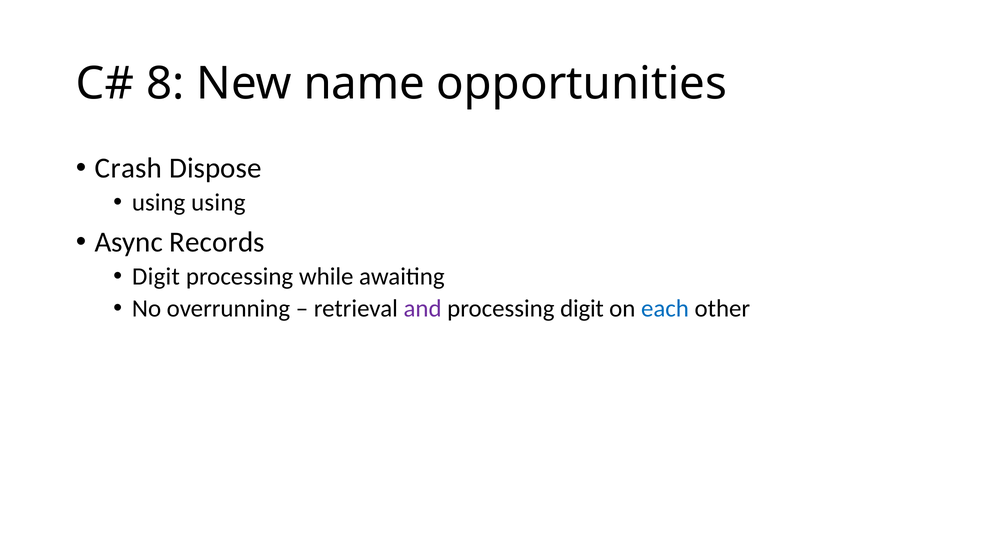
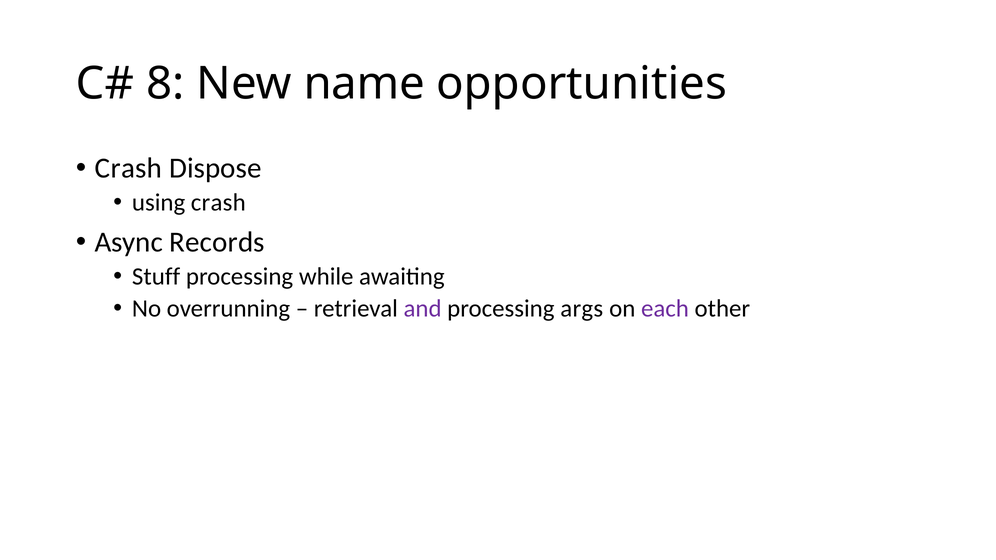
using using: using -> crash
Digit at (156, 277): Digit -> Stuff
processing digit: digit -> args
each colour: blue -> purple
